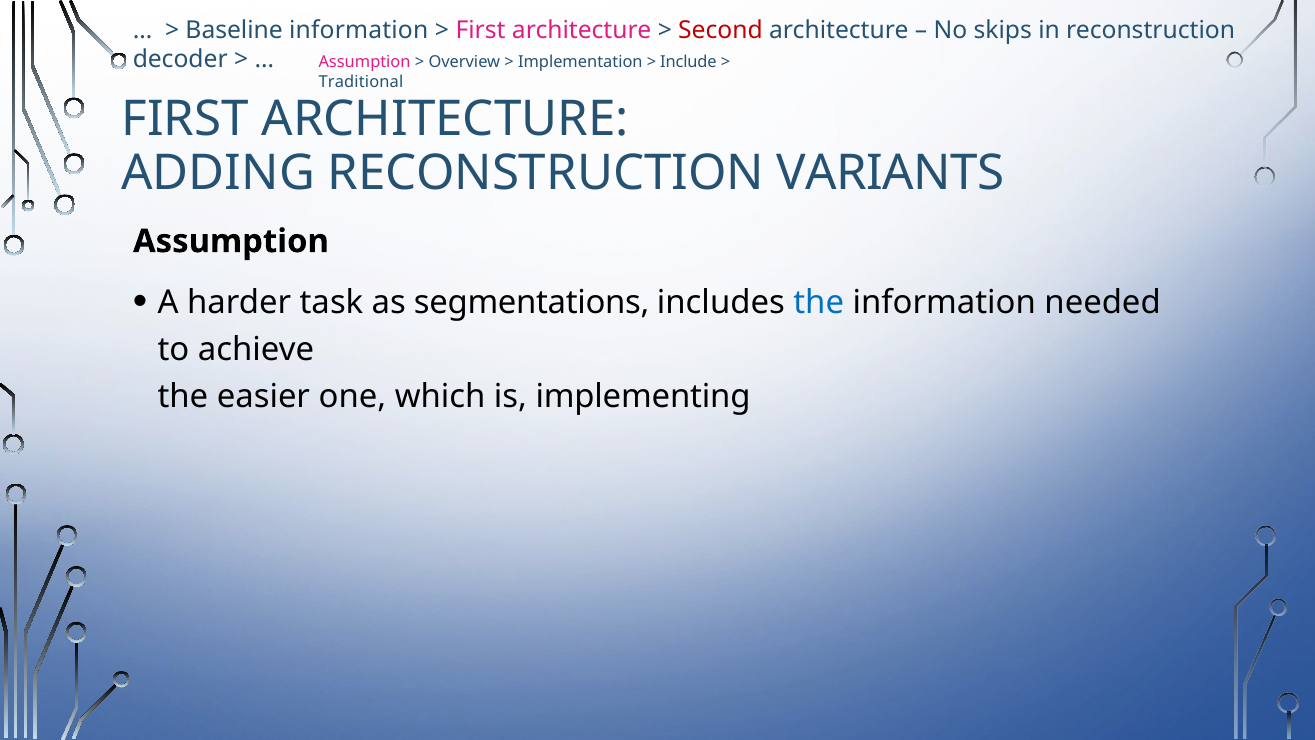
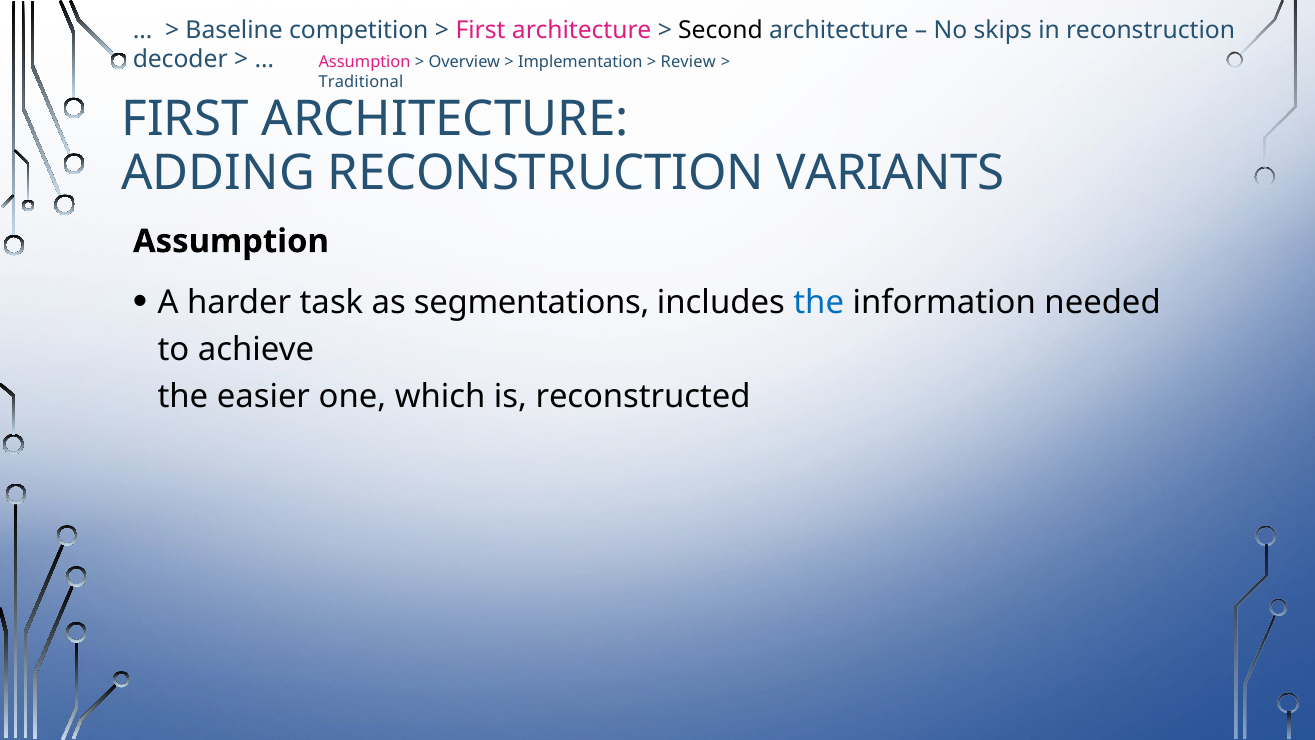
Baseline information: information -> competition
Second colour: red -> black
Include: Include -> Review
implementing: implementing -> reconstructed
